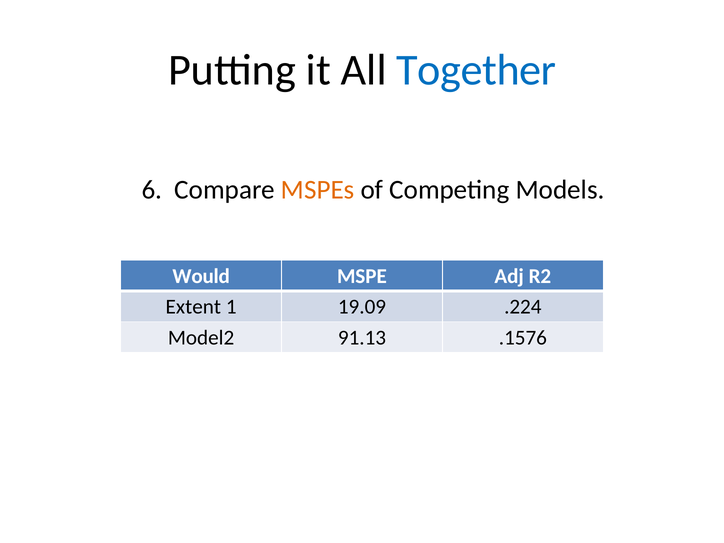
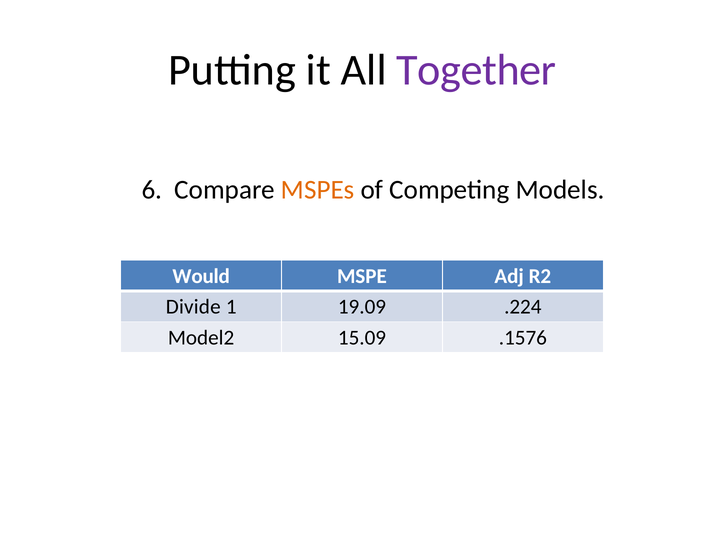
Together colour: blue -> purple
Extent: Extent -> Divide
91.13: 91.13 -> 15.09
